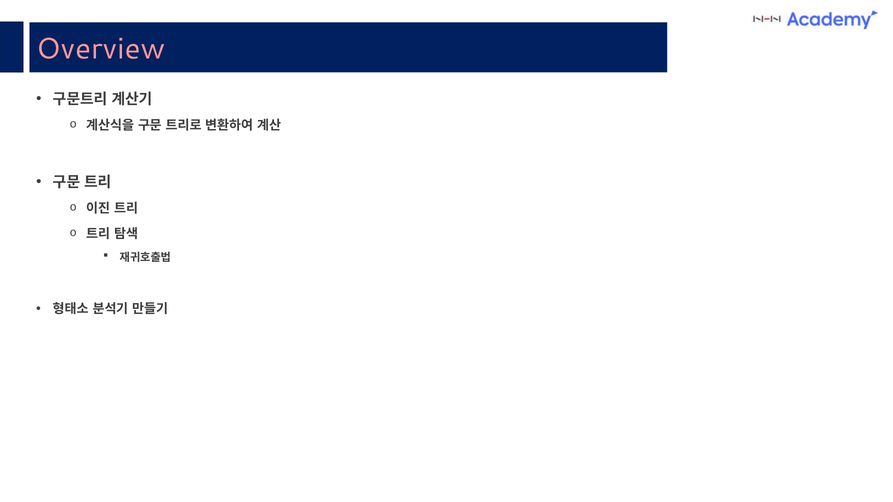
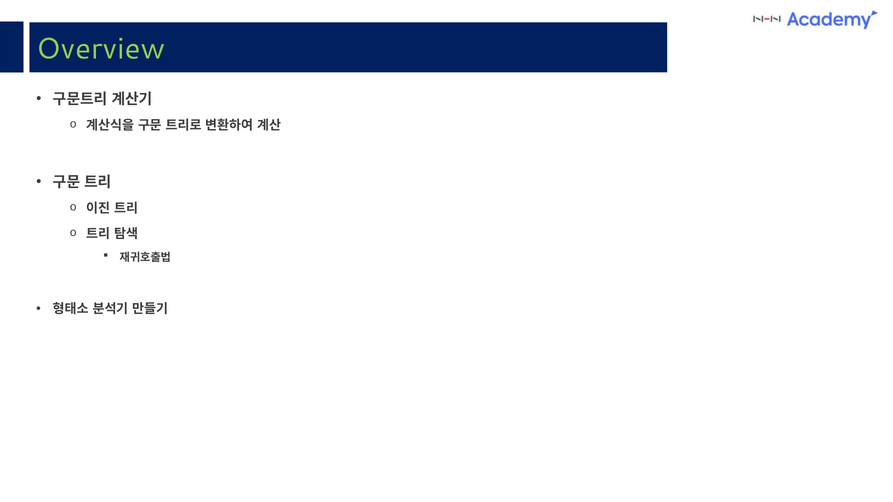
Overview colour: pink -> light green
